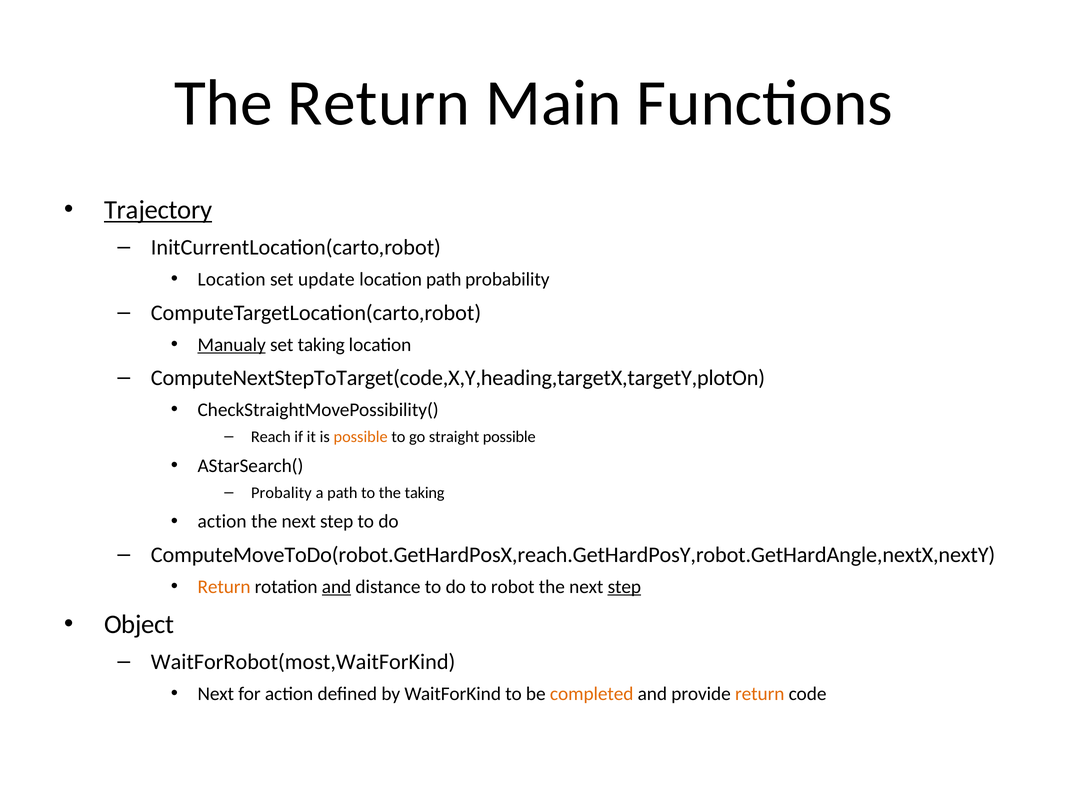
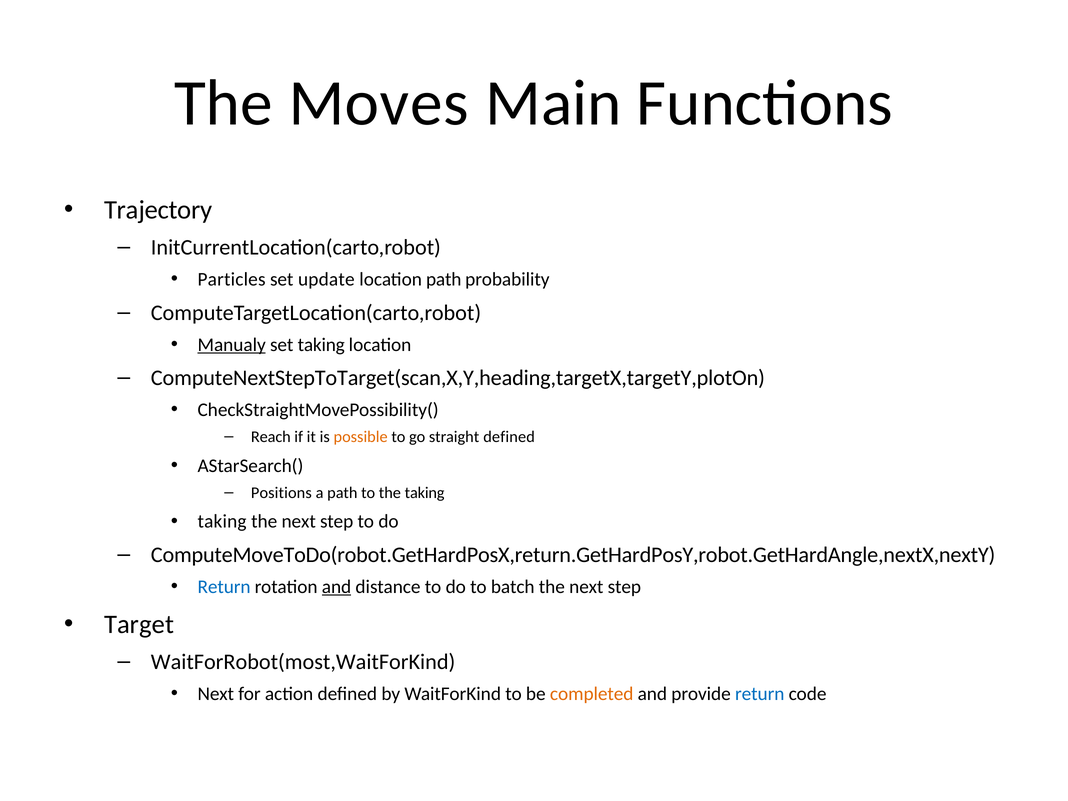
The Return: Return -> Moves
Trajectory underline: present -> none
Location at (232, 279): Location -> Particles
ComputeNextStepToTarget(code,X,Y,heading,targetX,targetY,plotOn: ComputeNextStepToTarget(code,X,Y,heading,targetX,targetY,plotOn -> ComputeNextStepToTarget(scan,X,Y,heading,targetX,targetY,plotOn
straight possible: possible -> defined
Probality: Probality -> Positions
action at (222, 522): action -> taking
ComputeMoveToDo(robot.GetHardPosX,reach.GetHardPosY,robot.GetHardAngle,nextX,nextY: ComputeMoveToDo(robot.GetHardPosX,reach.GetHardPosY,robot.GetHardAngle,nextX,nextY -> ComputeMoveToDo(robot.GetHardPosX,return.GetHardPosY,robot.GetHardAngle,nextX,nextY
Return at (224, 587) colour: orange -> blue
robot: robot -> batch
step at (624, 587) underline: present -> none
Object: Object -> Target
return at (760, 694) colour: orange -> blue
